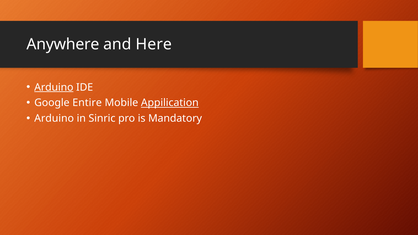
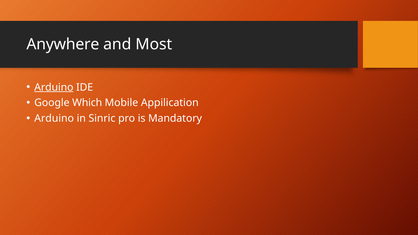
Here: Here -> Most
Entire: Entire -> Which
Appilication underline: present -> none
